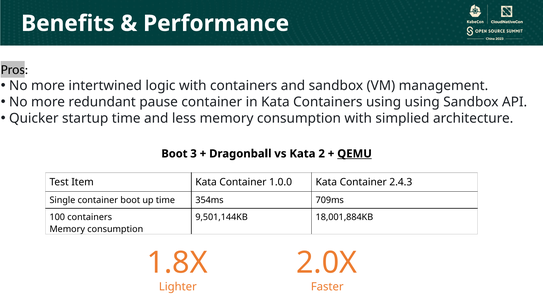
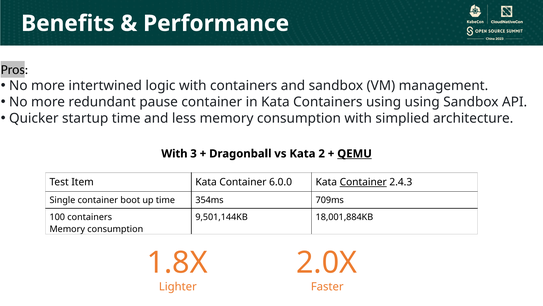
Boot at (174, 153): Boot -> With
1.0.0: 1.0.0 -> 6.0.0
Container at (363, 182) underline: none -> present
